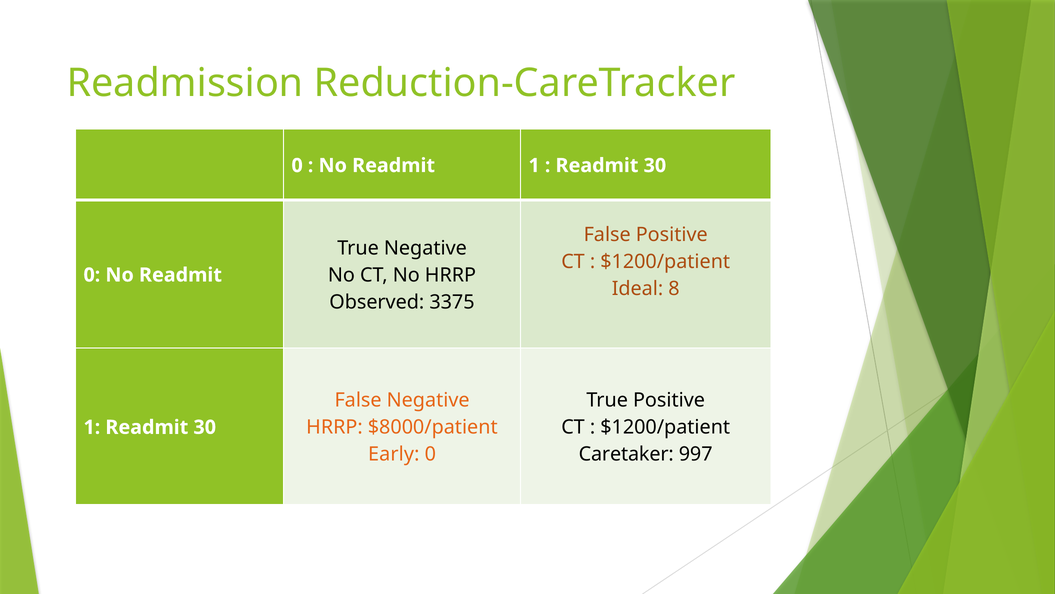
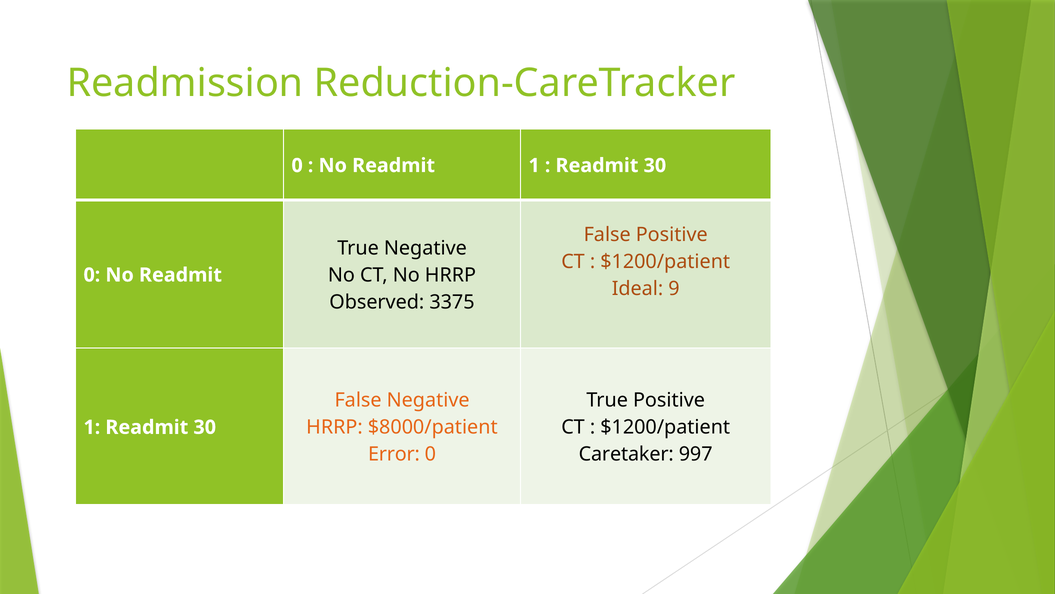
8: 8 -> 9
Early: Early -> Error
